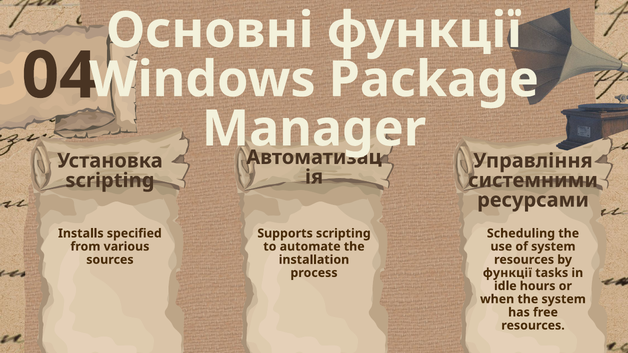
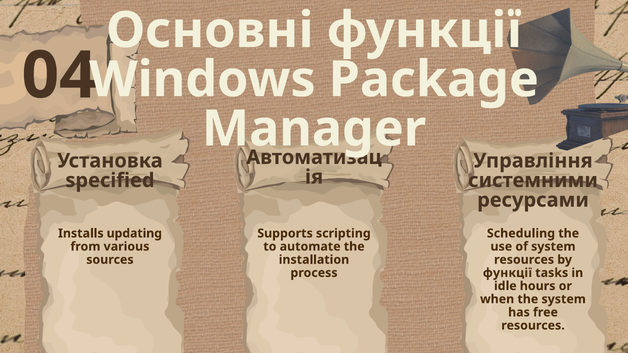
scripting at (110, 181): scripting -> specified
specified: specified -> updating
